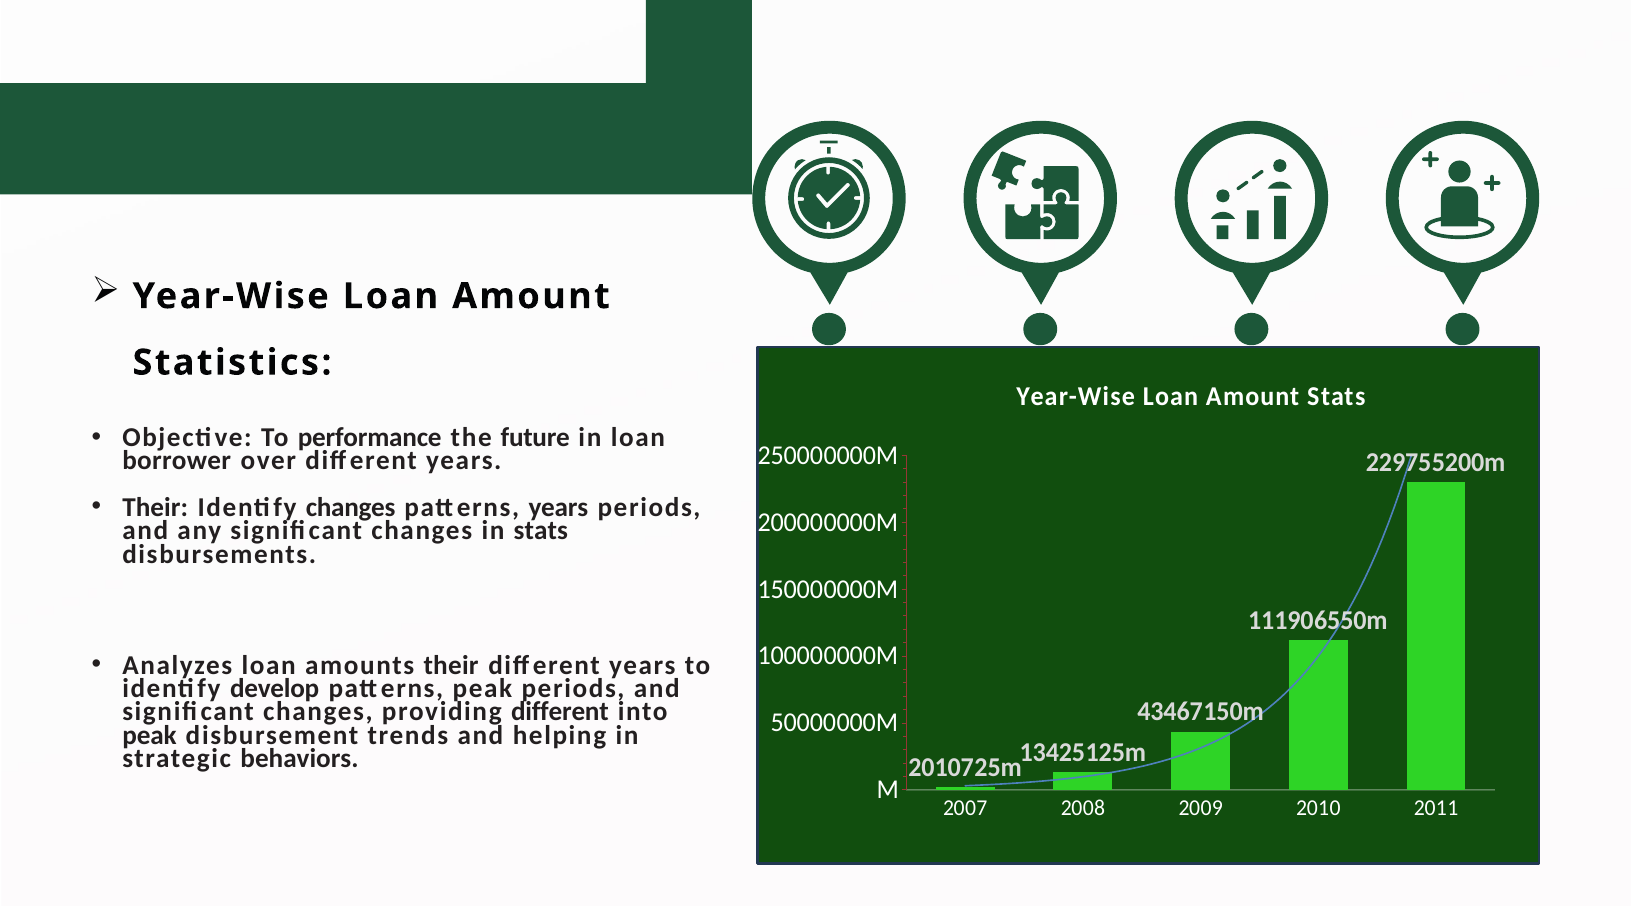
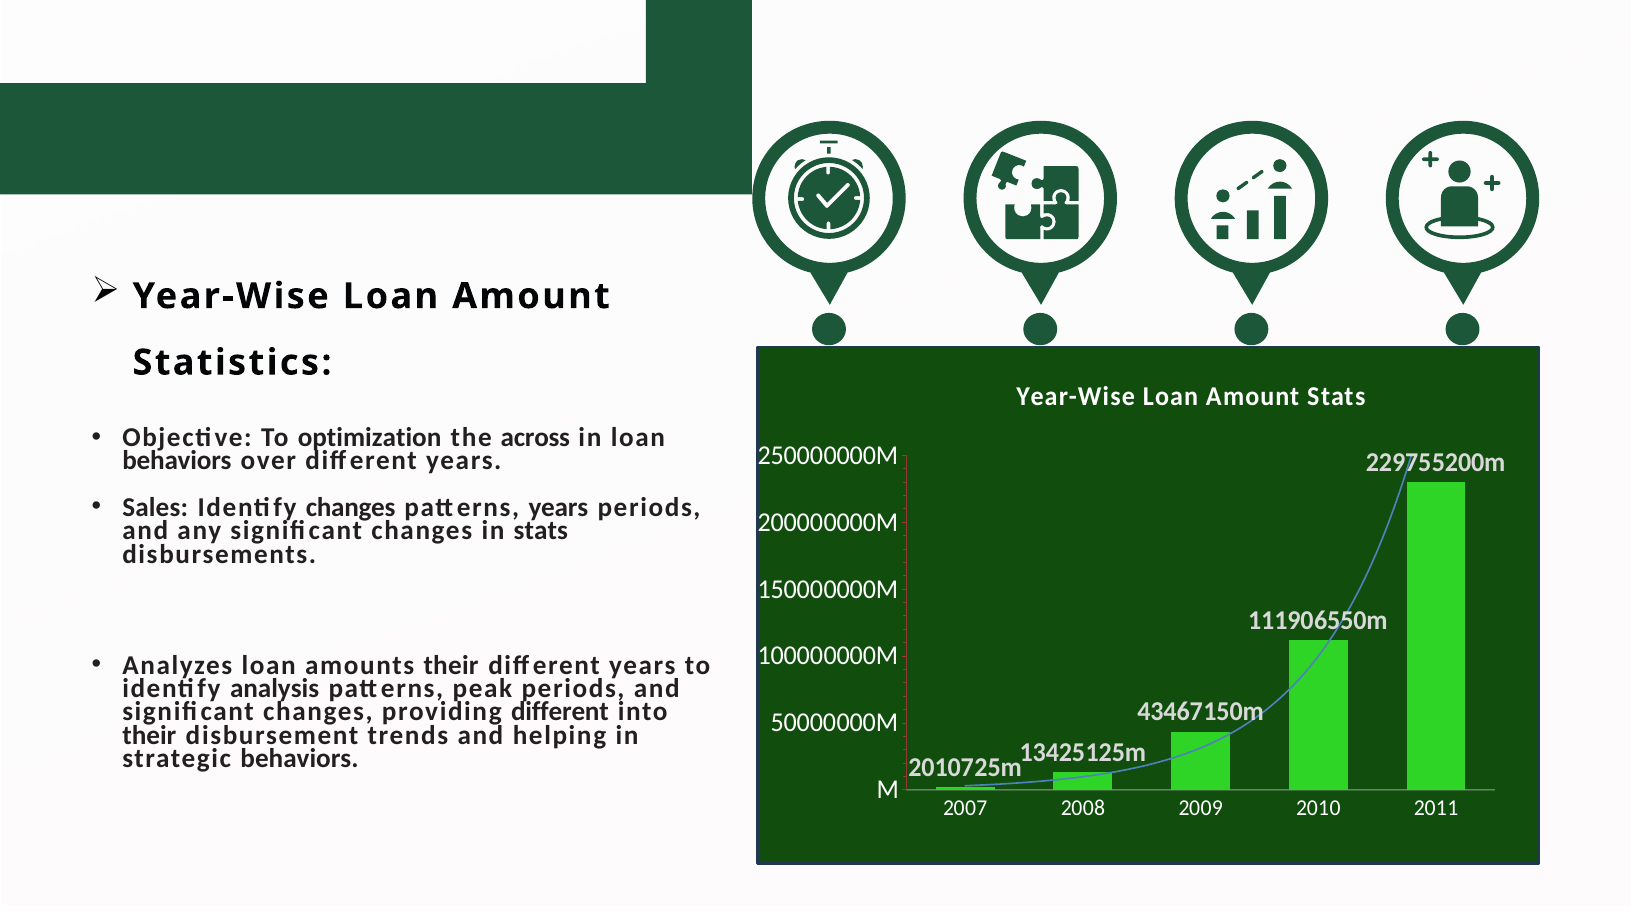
performance: performance -> optimization
future: future -> across
borrower at (177, 461): borrower -> behaviors
Their at (155, 508): Their -> Sales
develop: develop -> analysis
peak at (149, 736): peak -> their
